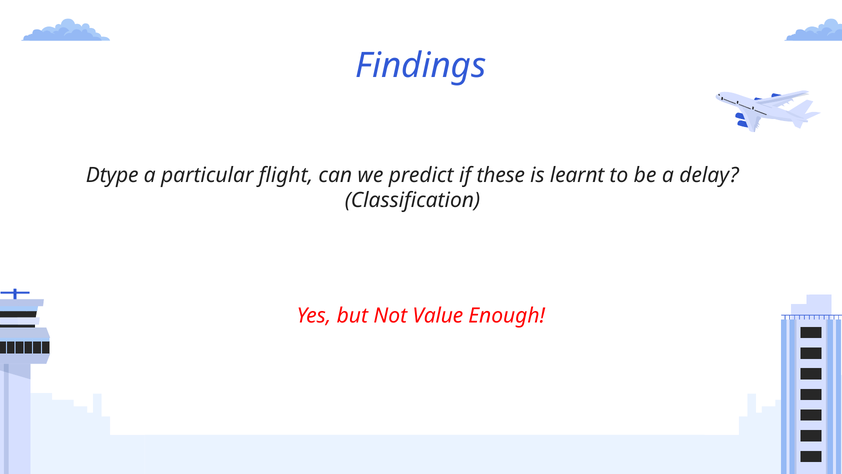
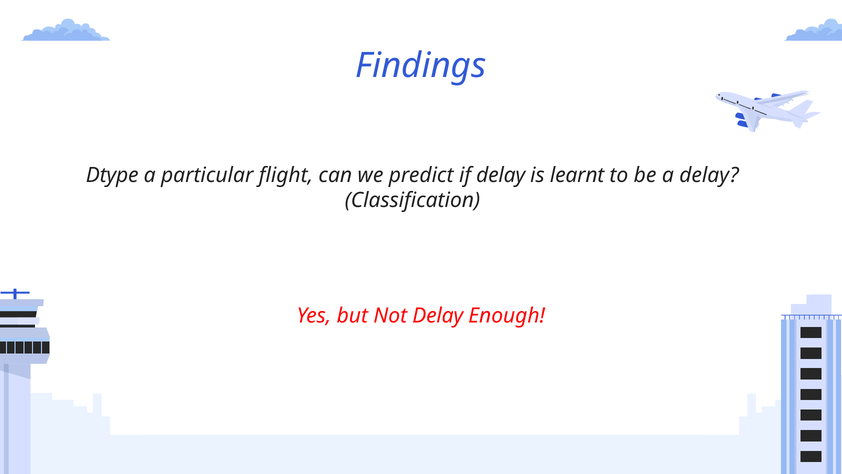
if these: these -> delay
Not Value: Value -> Delay
